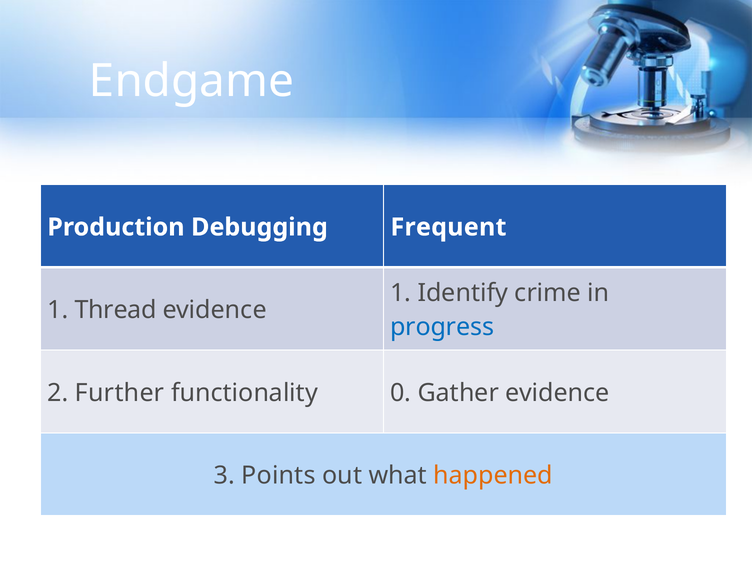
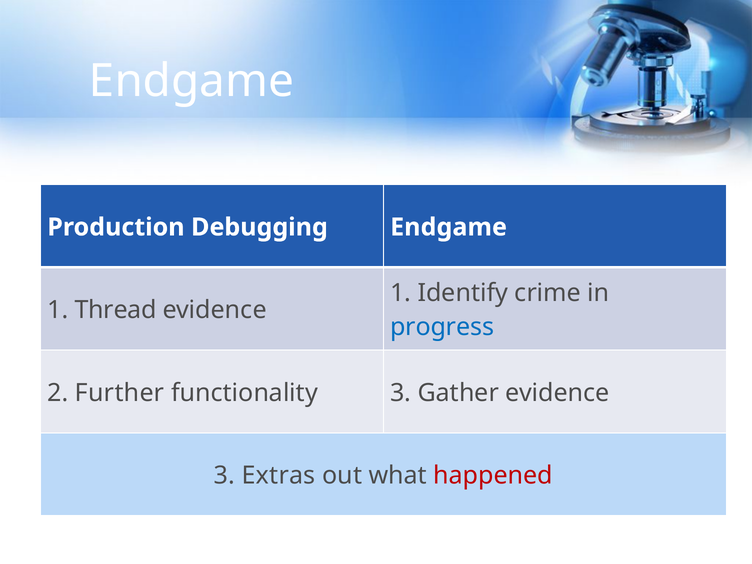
Debugging Frequent: Frequent -> Endgame
functionality 0: 0 -> 3
Points: Points -> Extras
happened colour: orange -> red
